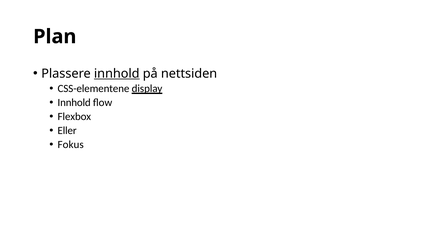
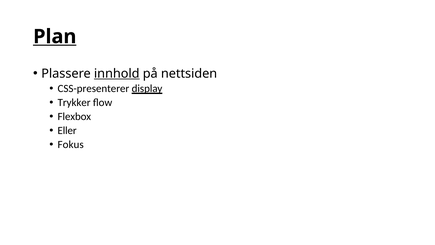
Plan underline: none -> present
CSS-elementene: CSS-elementene -> CSS-presenterer
Innhold at (74, 103): Innhold -> Trykker
